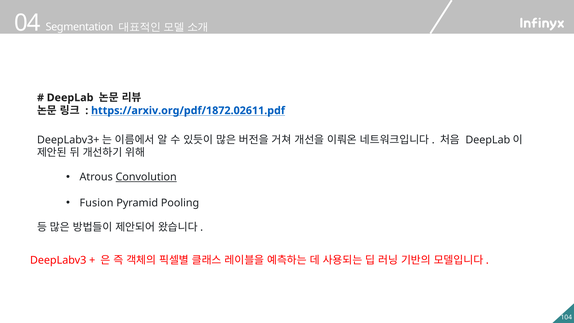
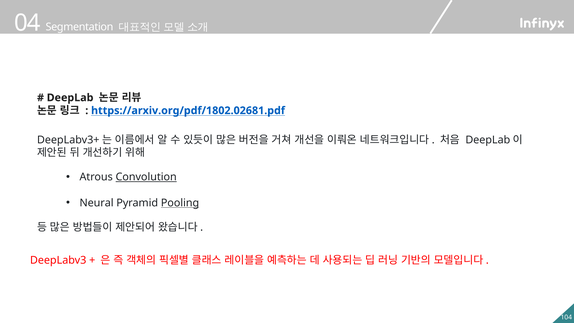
https://arxiv.org/pdf/1872.02611.pdf: https://arxiv.org/pdf/1872.02611.pdf -> https://arxiv.org/pdf/1802.02681.pdf
Fusion: Fusion -> Neural
Pooling underline: none -> present
